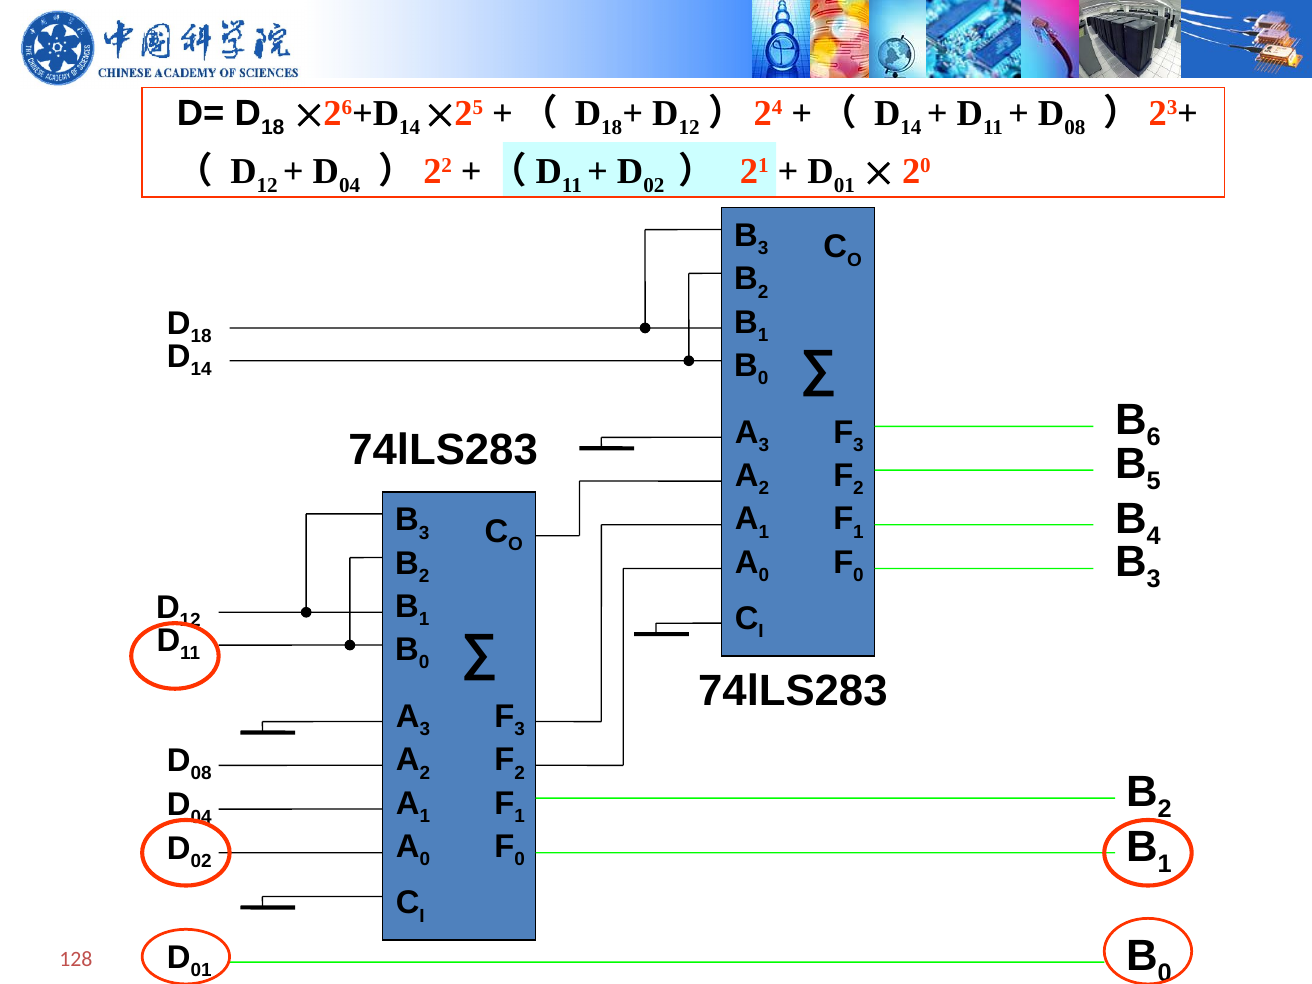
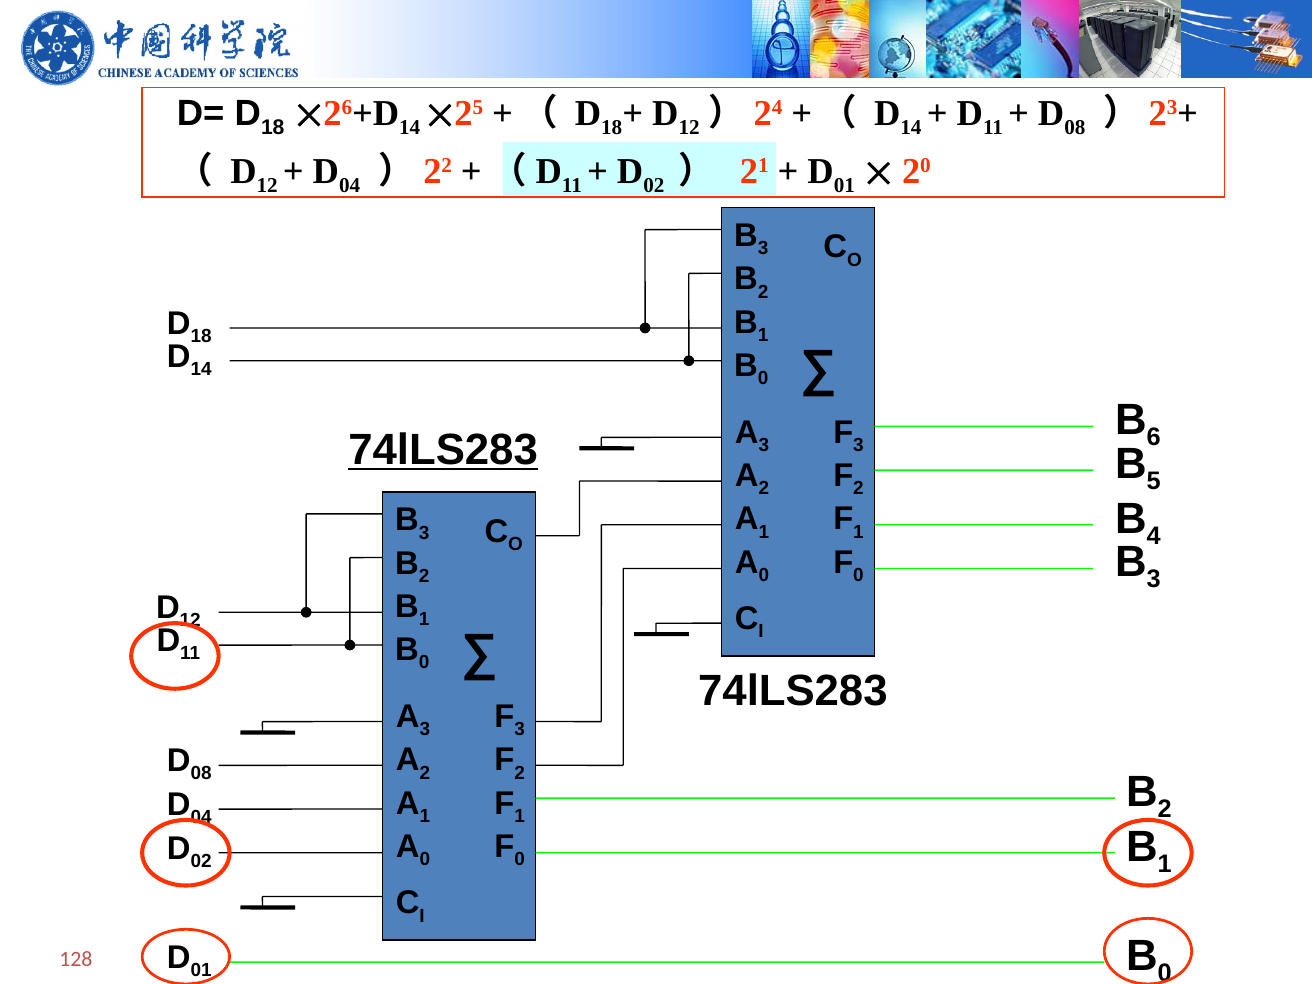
74lLS283 at (443, 450) underline: none -> present
